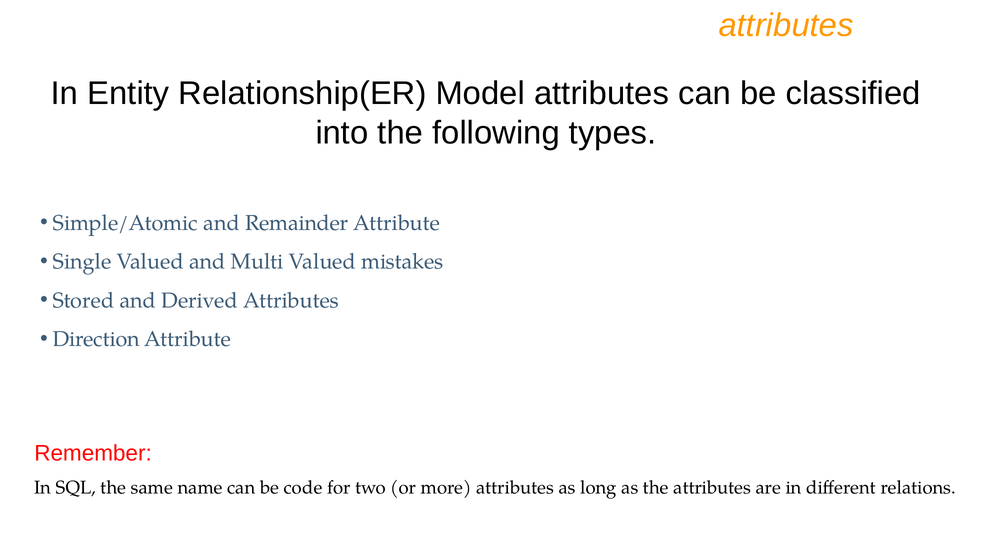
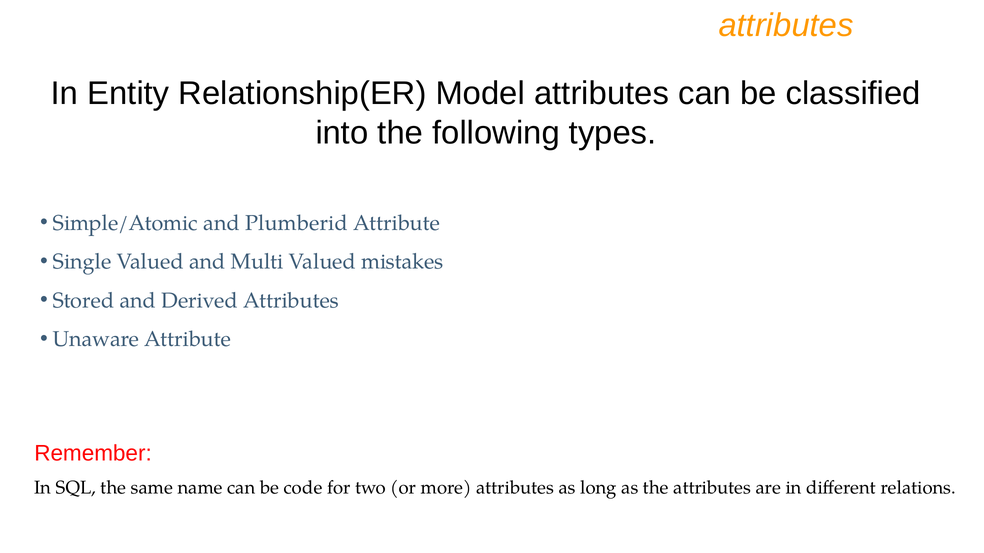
Remainder: Remainder -> Plumberid
Direction: Direction -> Unaware
